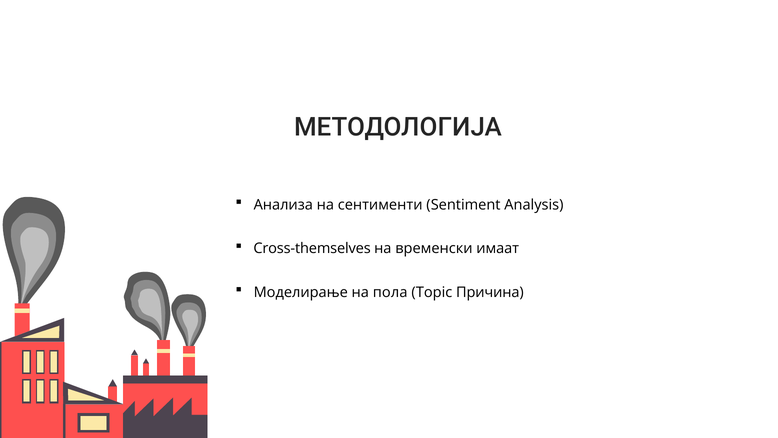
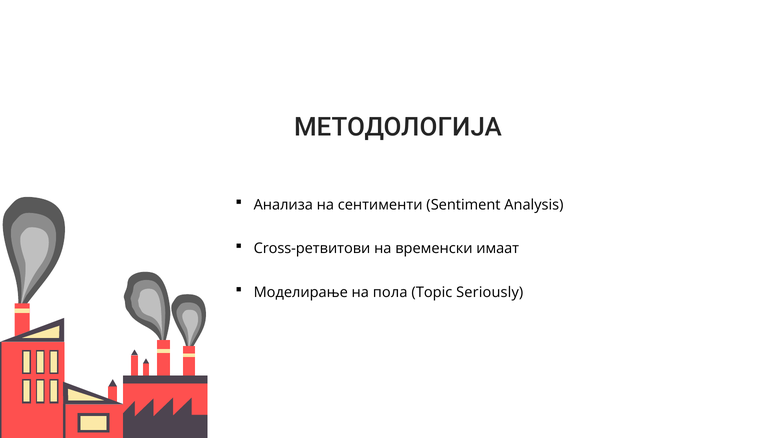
Cross-themselves: Cross-themselves -> Cross-ретвитови
Причина: Причина -> Seriously
